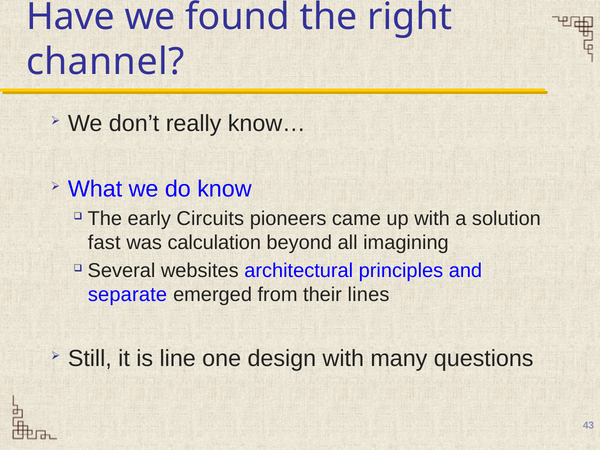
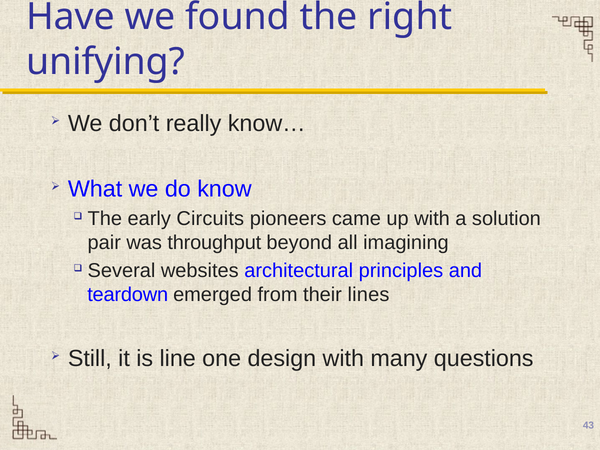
channel: channel -> unifying
fast: fast -> pair
calculation: calculation -> throughput
separate: separate -> teardown
